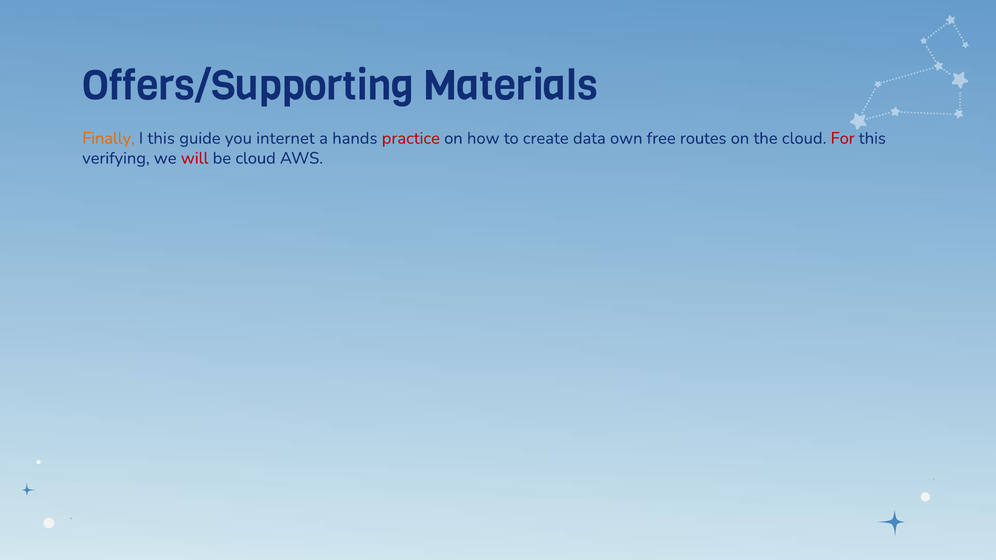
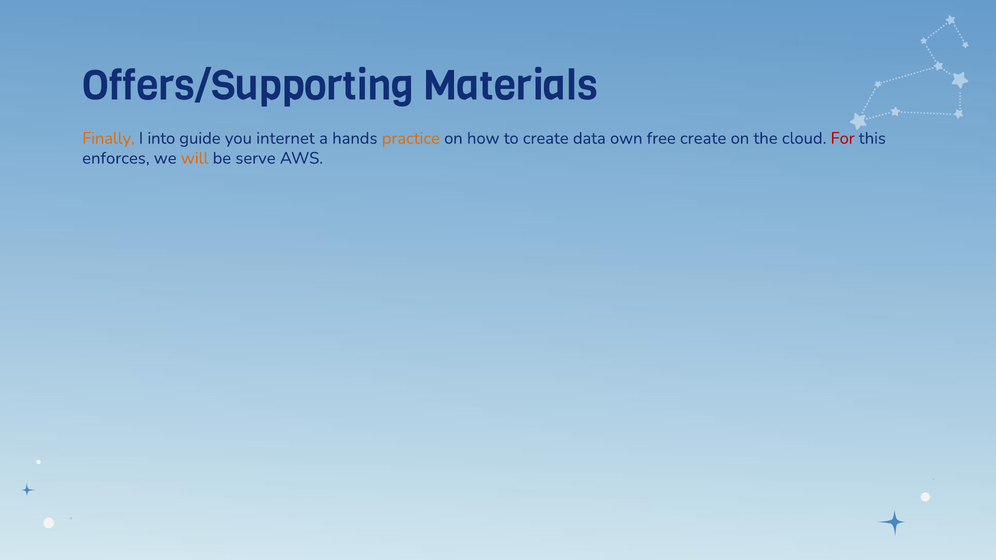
I this: this -> into
practice colour: red -> orange
free routes: routes -> create
verifying: verifying -> enforces
will colour: red -> orange
be cloud: cloud -> serve
